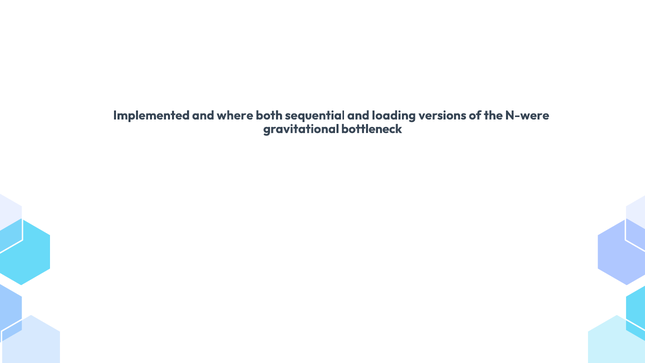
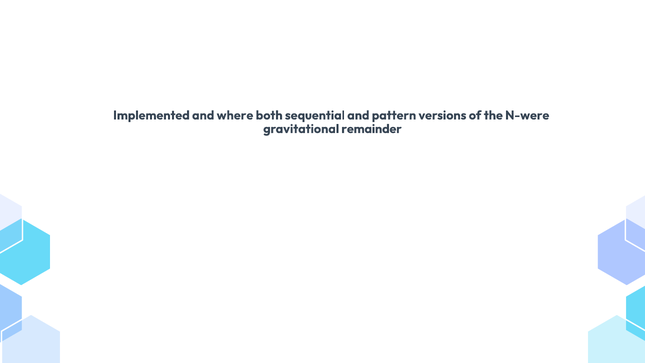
loading: loading -> pattern
bottleneck: bottleneck -> remainder
